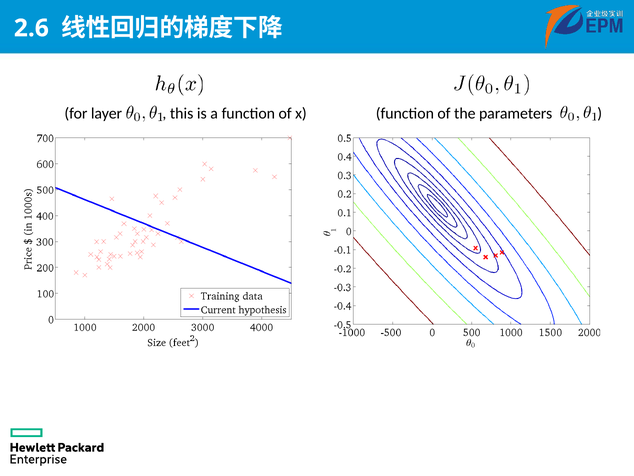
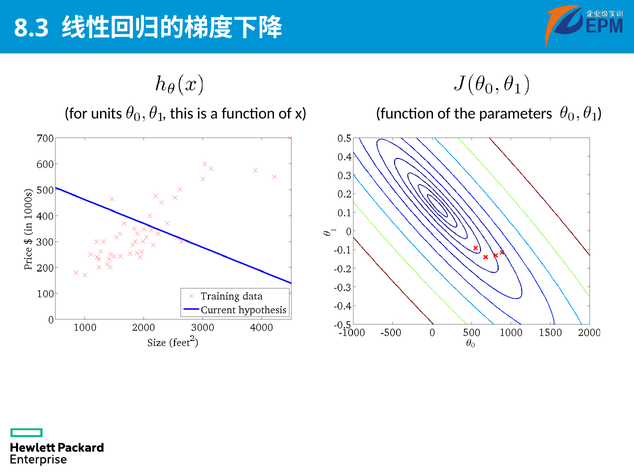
2.6: 2.6 -> 8.3
layer: layer -> units
